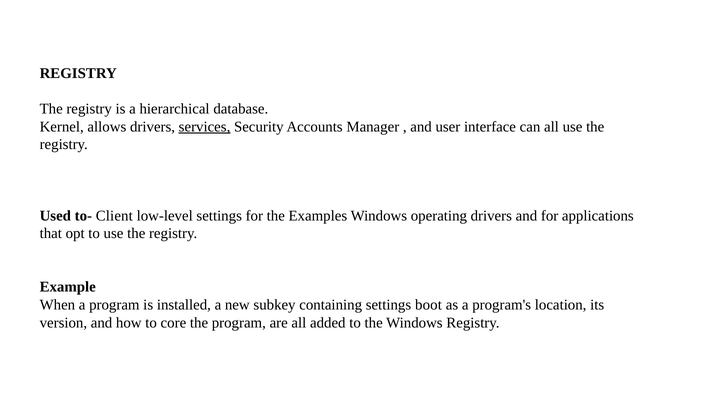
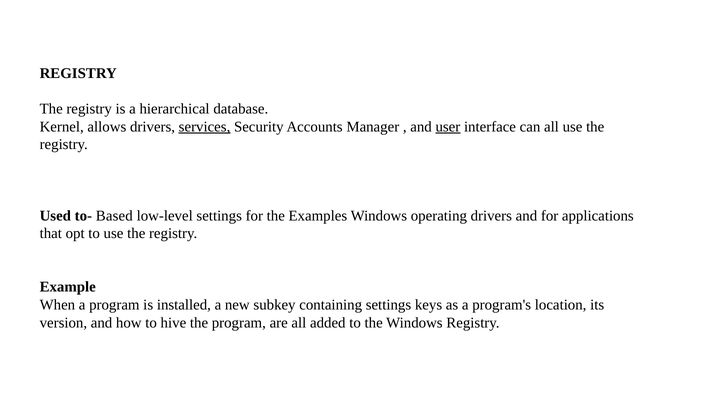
user underline: none -> present
Client: Client -> Based
boot: boot -> keys
core: core -> hive
